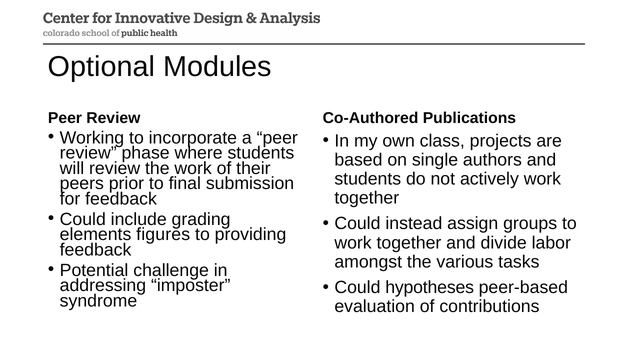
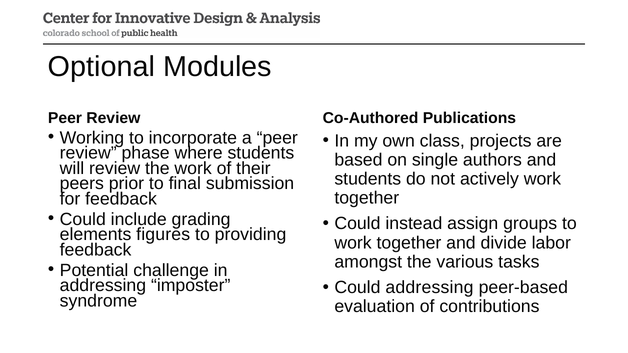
Could hypotheses: hypotheses -> addressing
